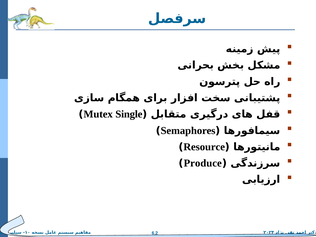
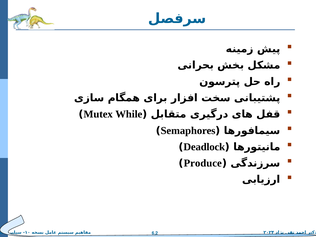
Single: Single -> While
Resource: Resource -> Deadlock
